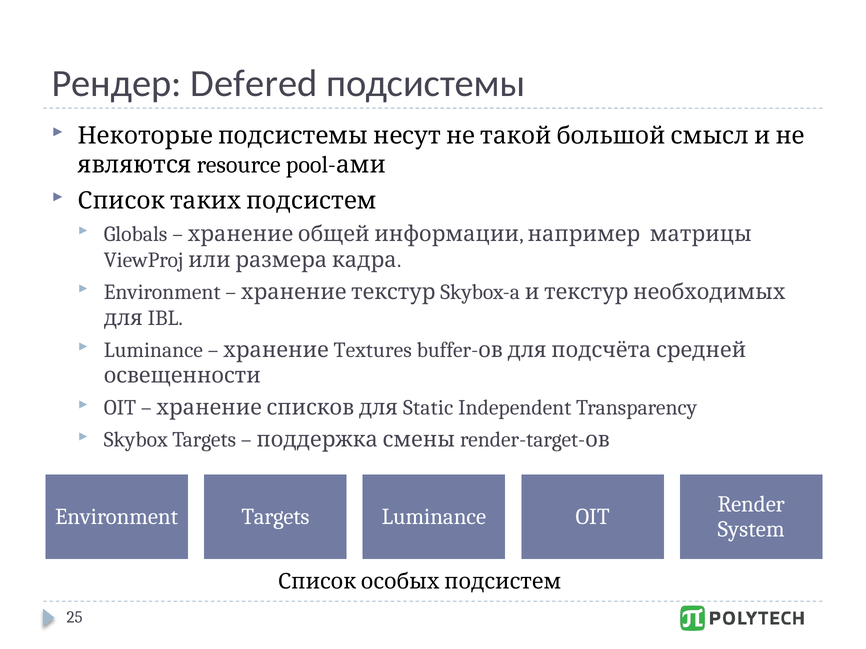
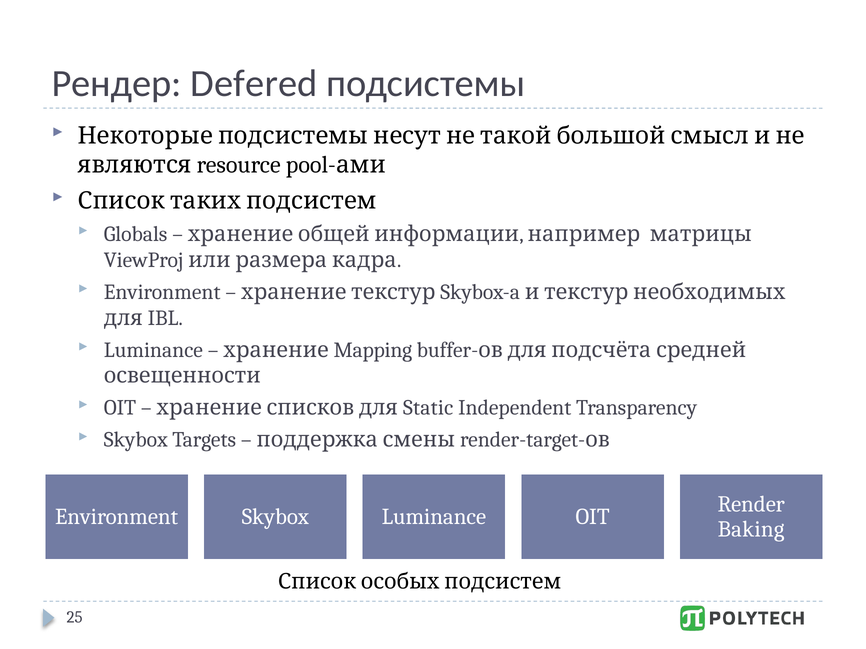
Textures: Textures -> Mapping
Environment Targets: Targets -> Skybox
System: System -> Baking
